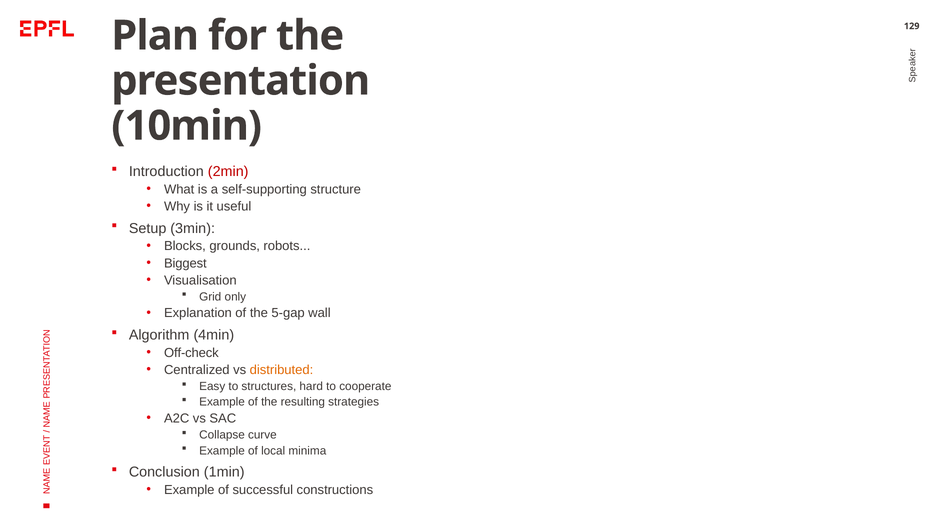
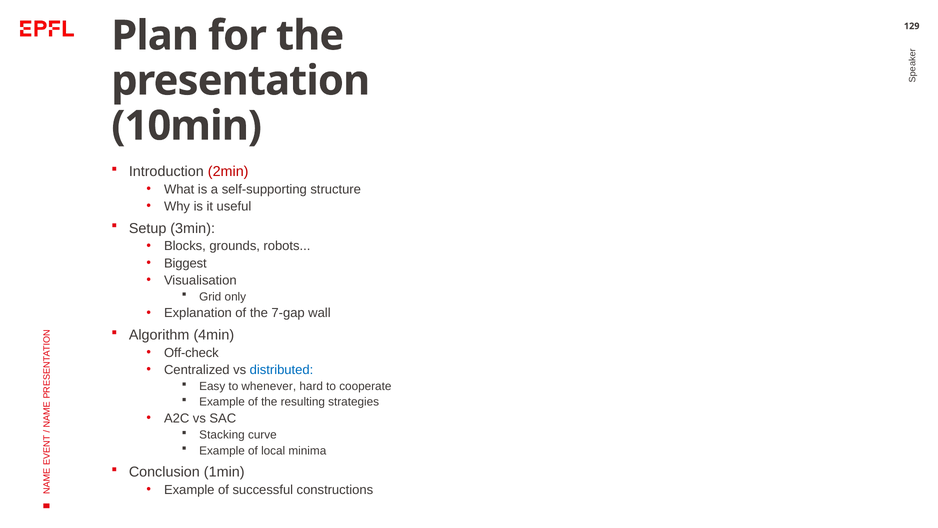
5-gap: 5-gap -> 7-gap
distributed colour: orange -> blue
structures: structures -> whenever
Collapse: Collapse -> Stacking
